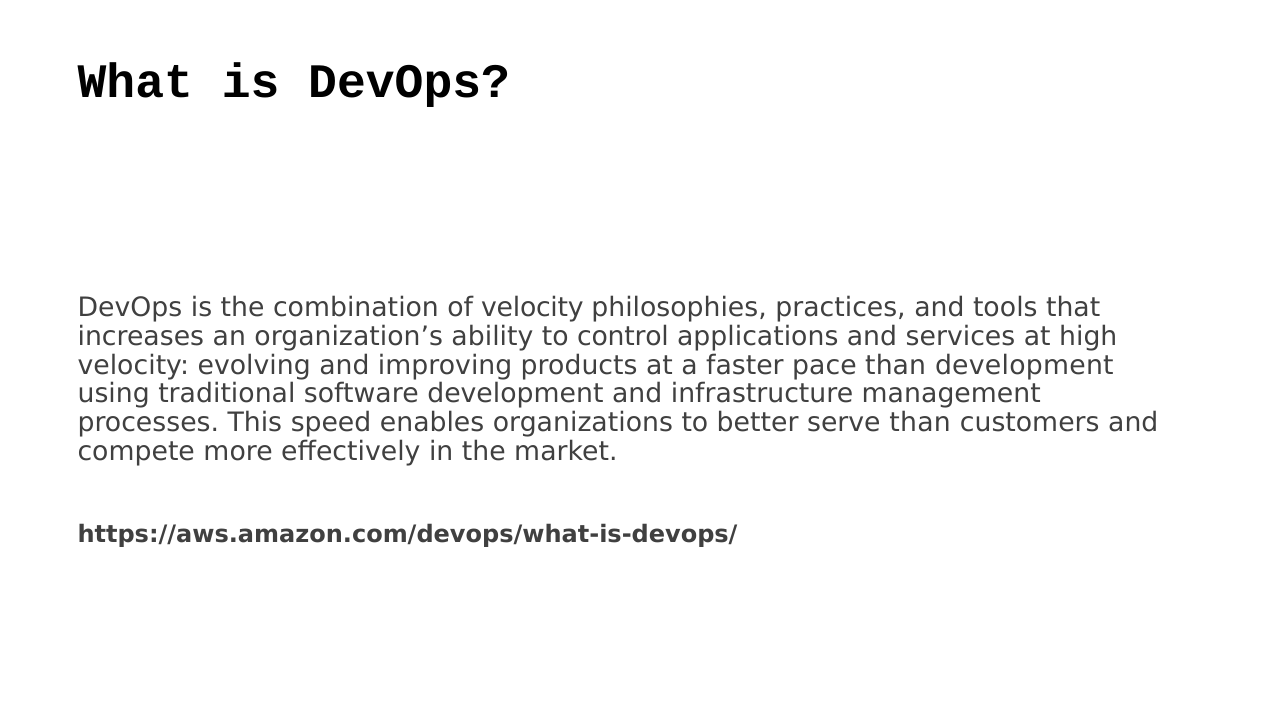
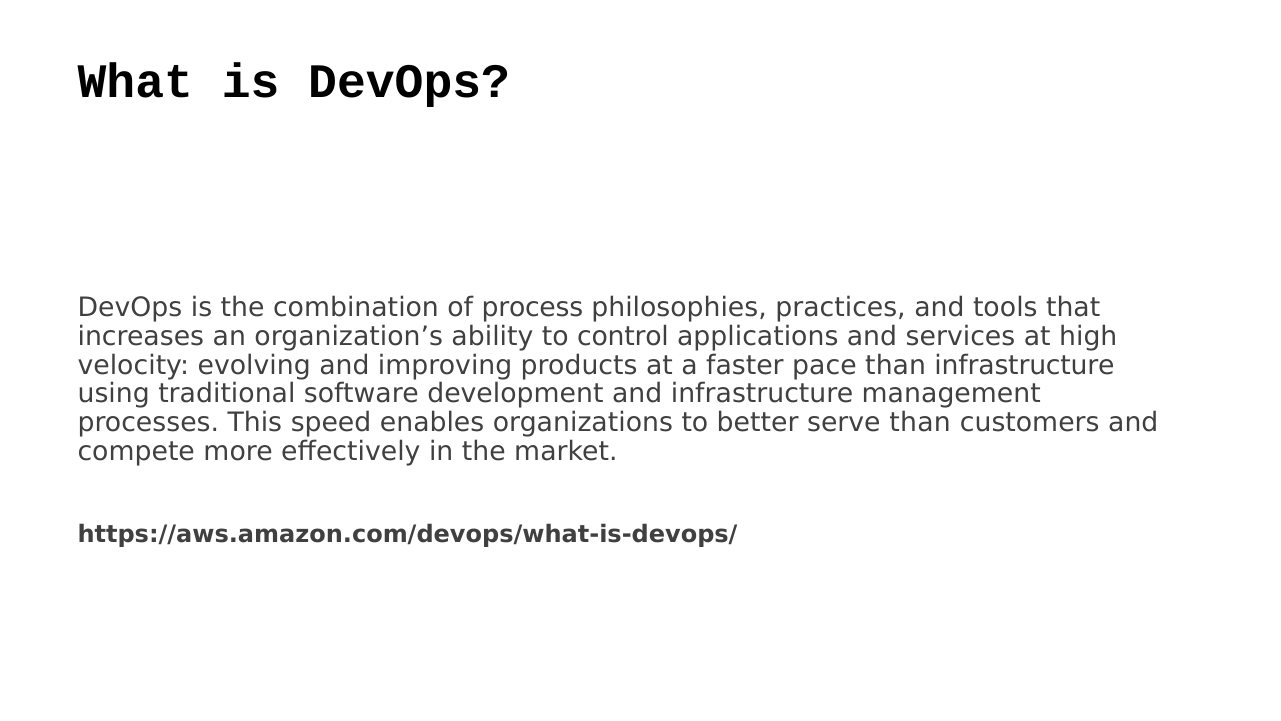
of velocity: velocity -> process
than development: development -> infrastructure
